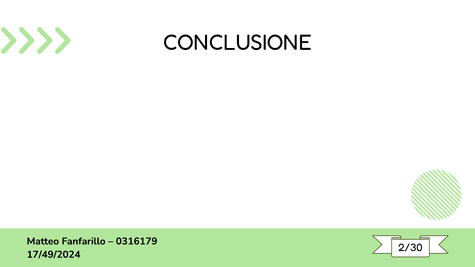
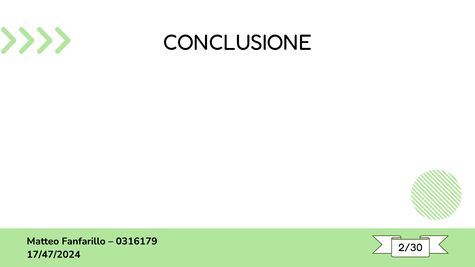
17/49/2024: 17/49/2024 -> 17/47/2024
